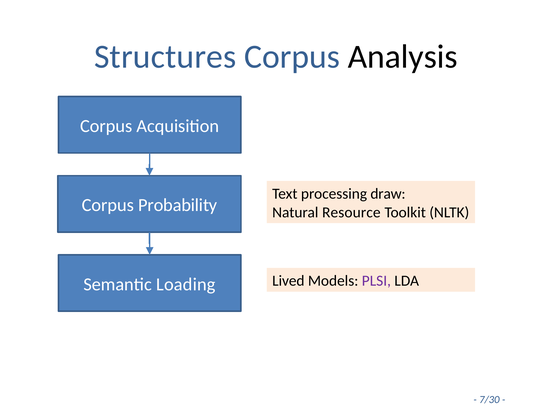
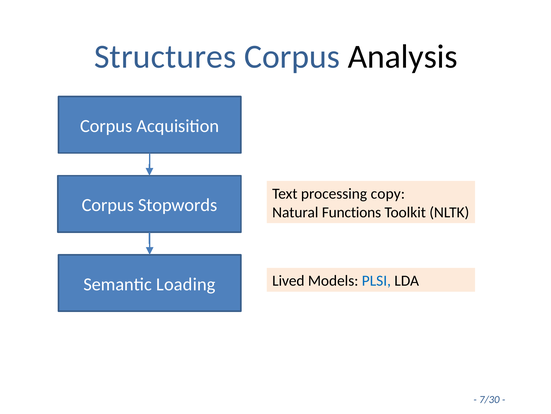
draw: draw -> copy
Probability: Probability -> Stopwords
Resource: Resource -> Functions
PLSI colour: purple -> blue
